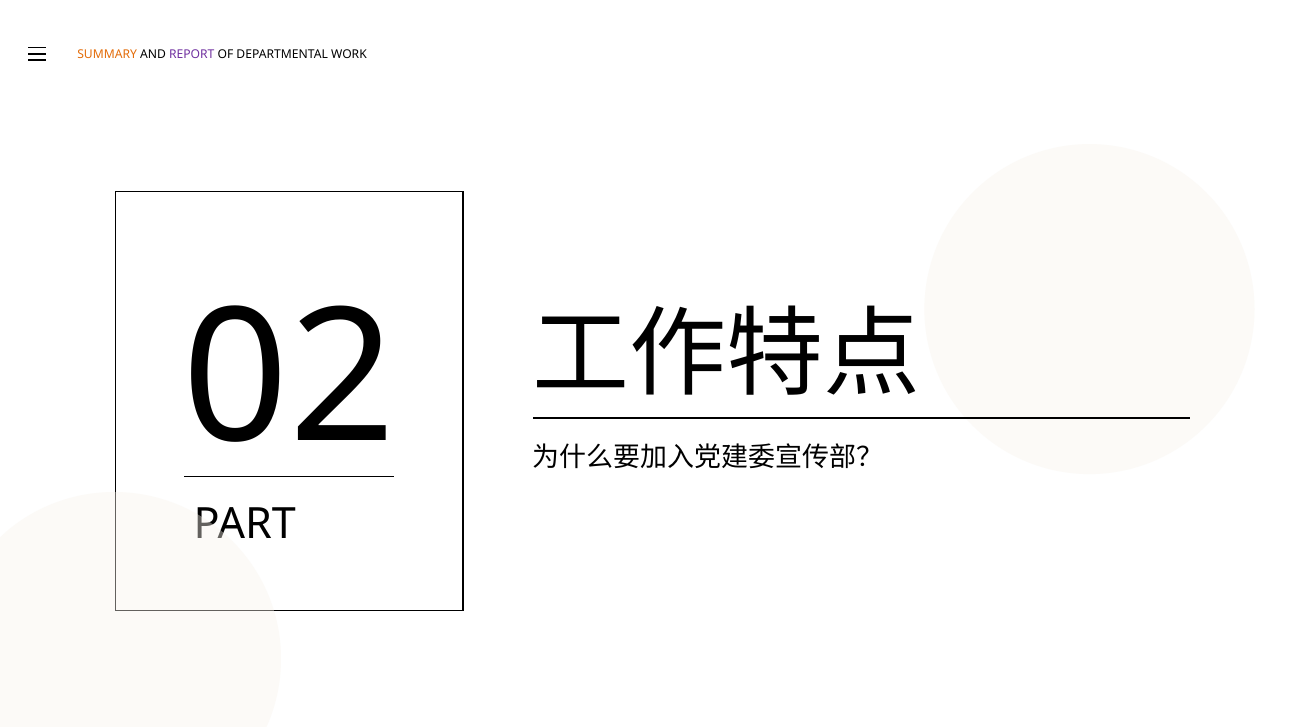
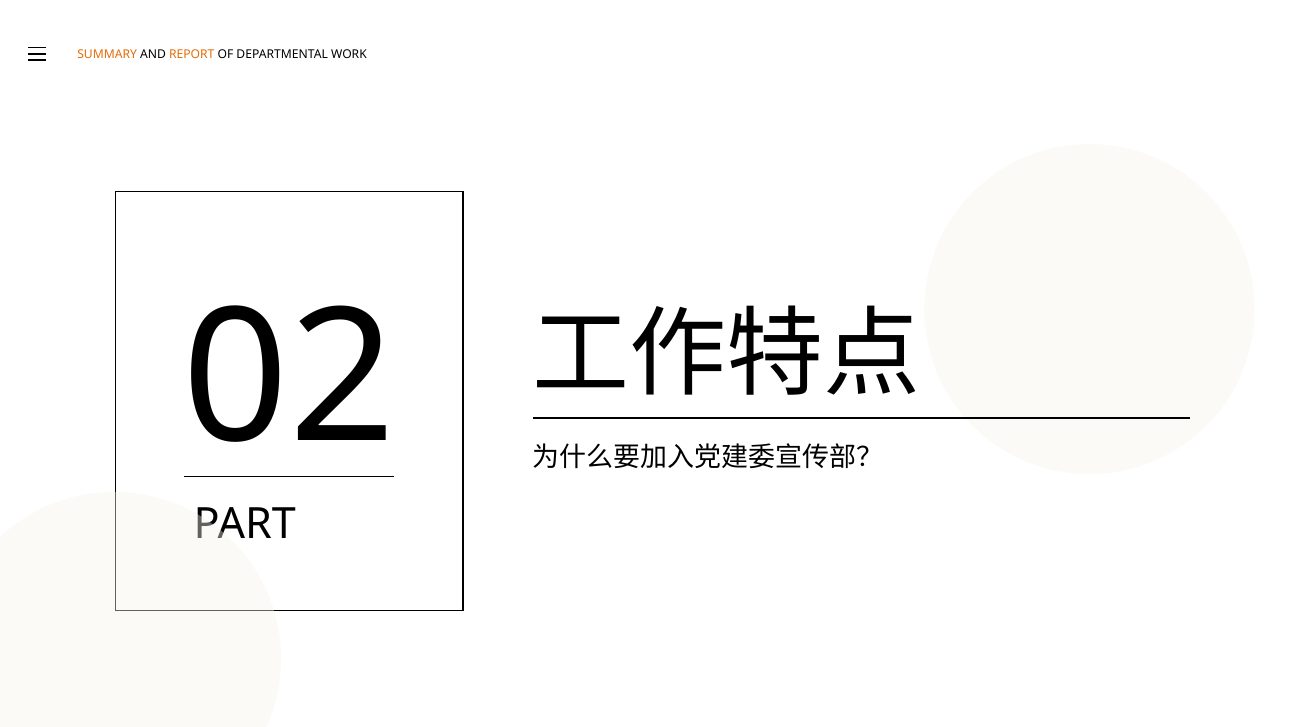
REPORT colour: purple -> orange
